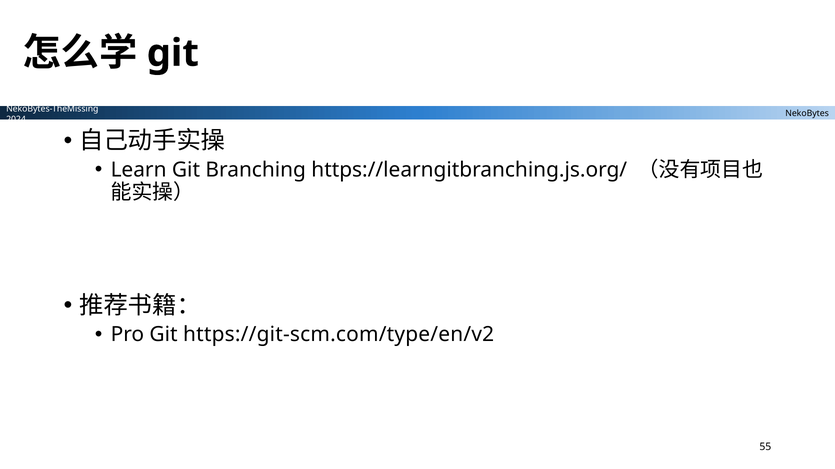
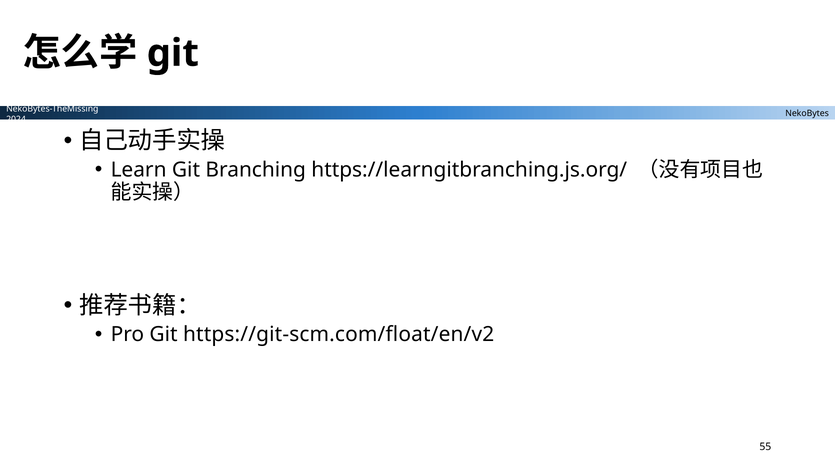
https://git-scm.com/type/en/v2: https://git-scm.com/type/en/v2 -> https://git-scm.com/float/en/v2
